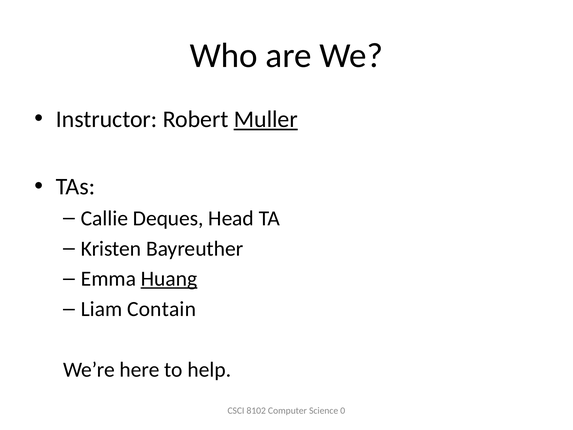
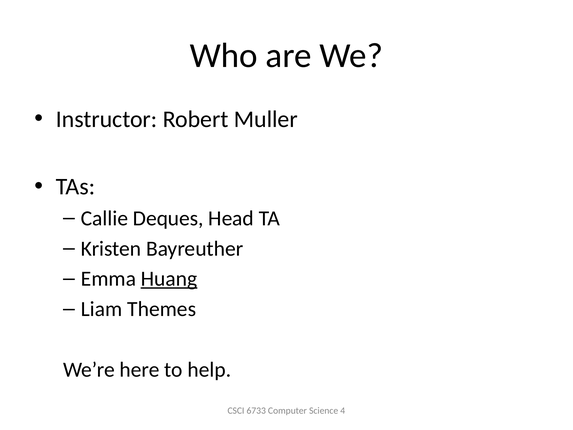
Muller underline: present -> none
Contain: Contain -> Themes
8102: 8102 -> 6733
0: 0 -> 4
